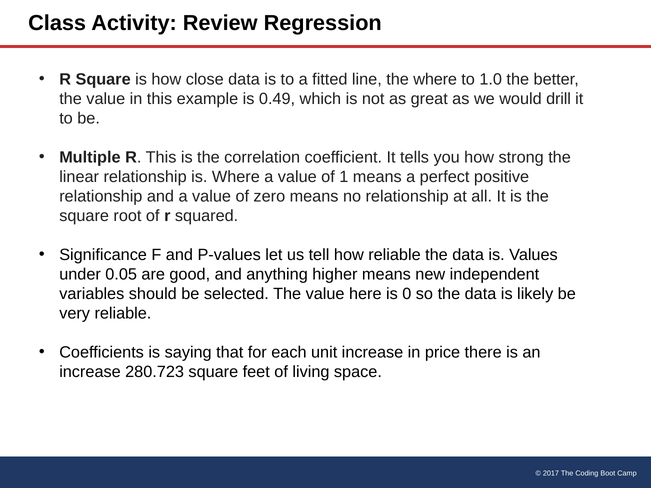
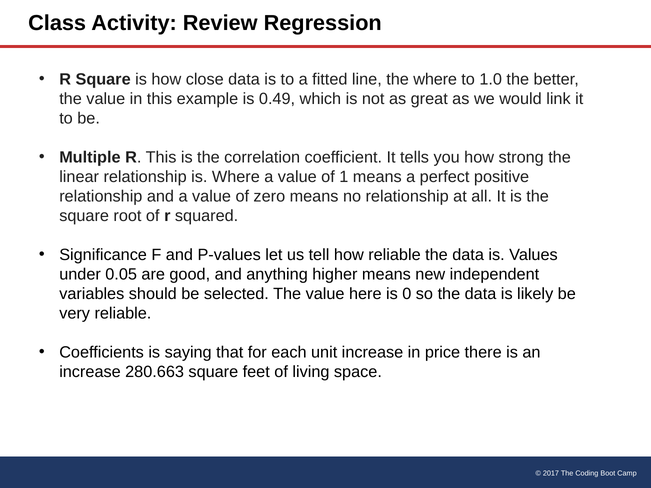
drill: drill -> link
280.723: 280.723 -> 280.663
